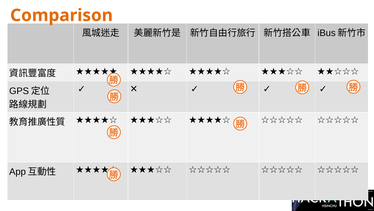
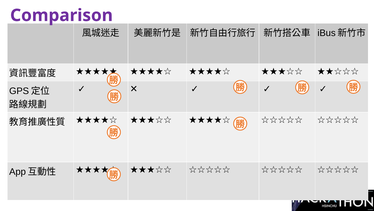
Comparison colour: orange -> purple
